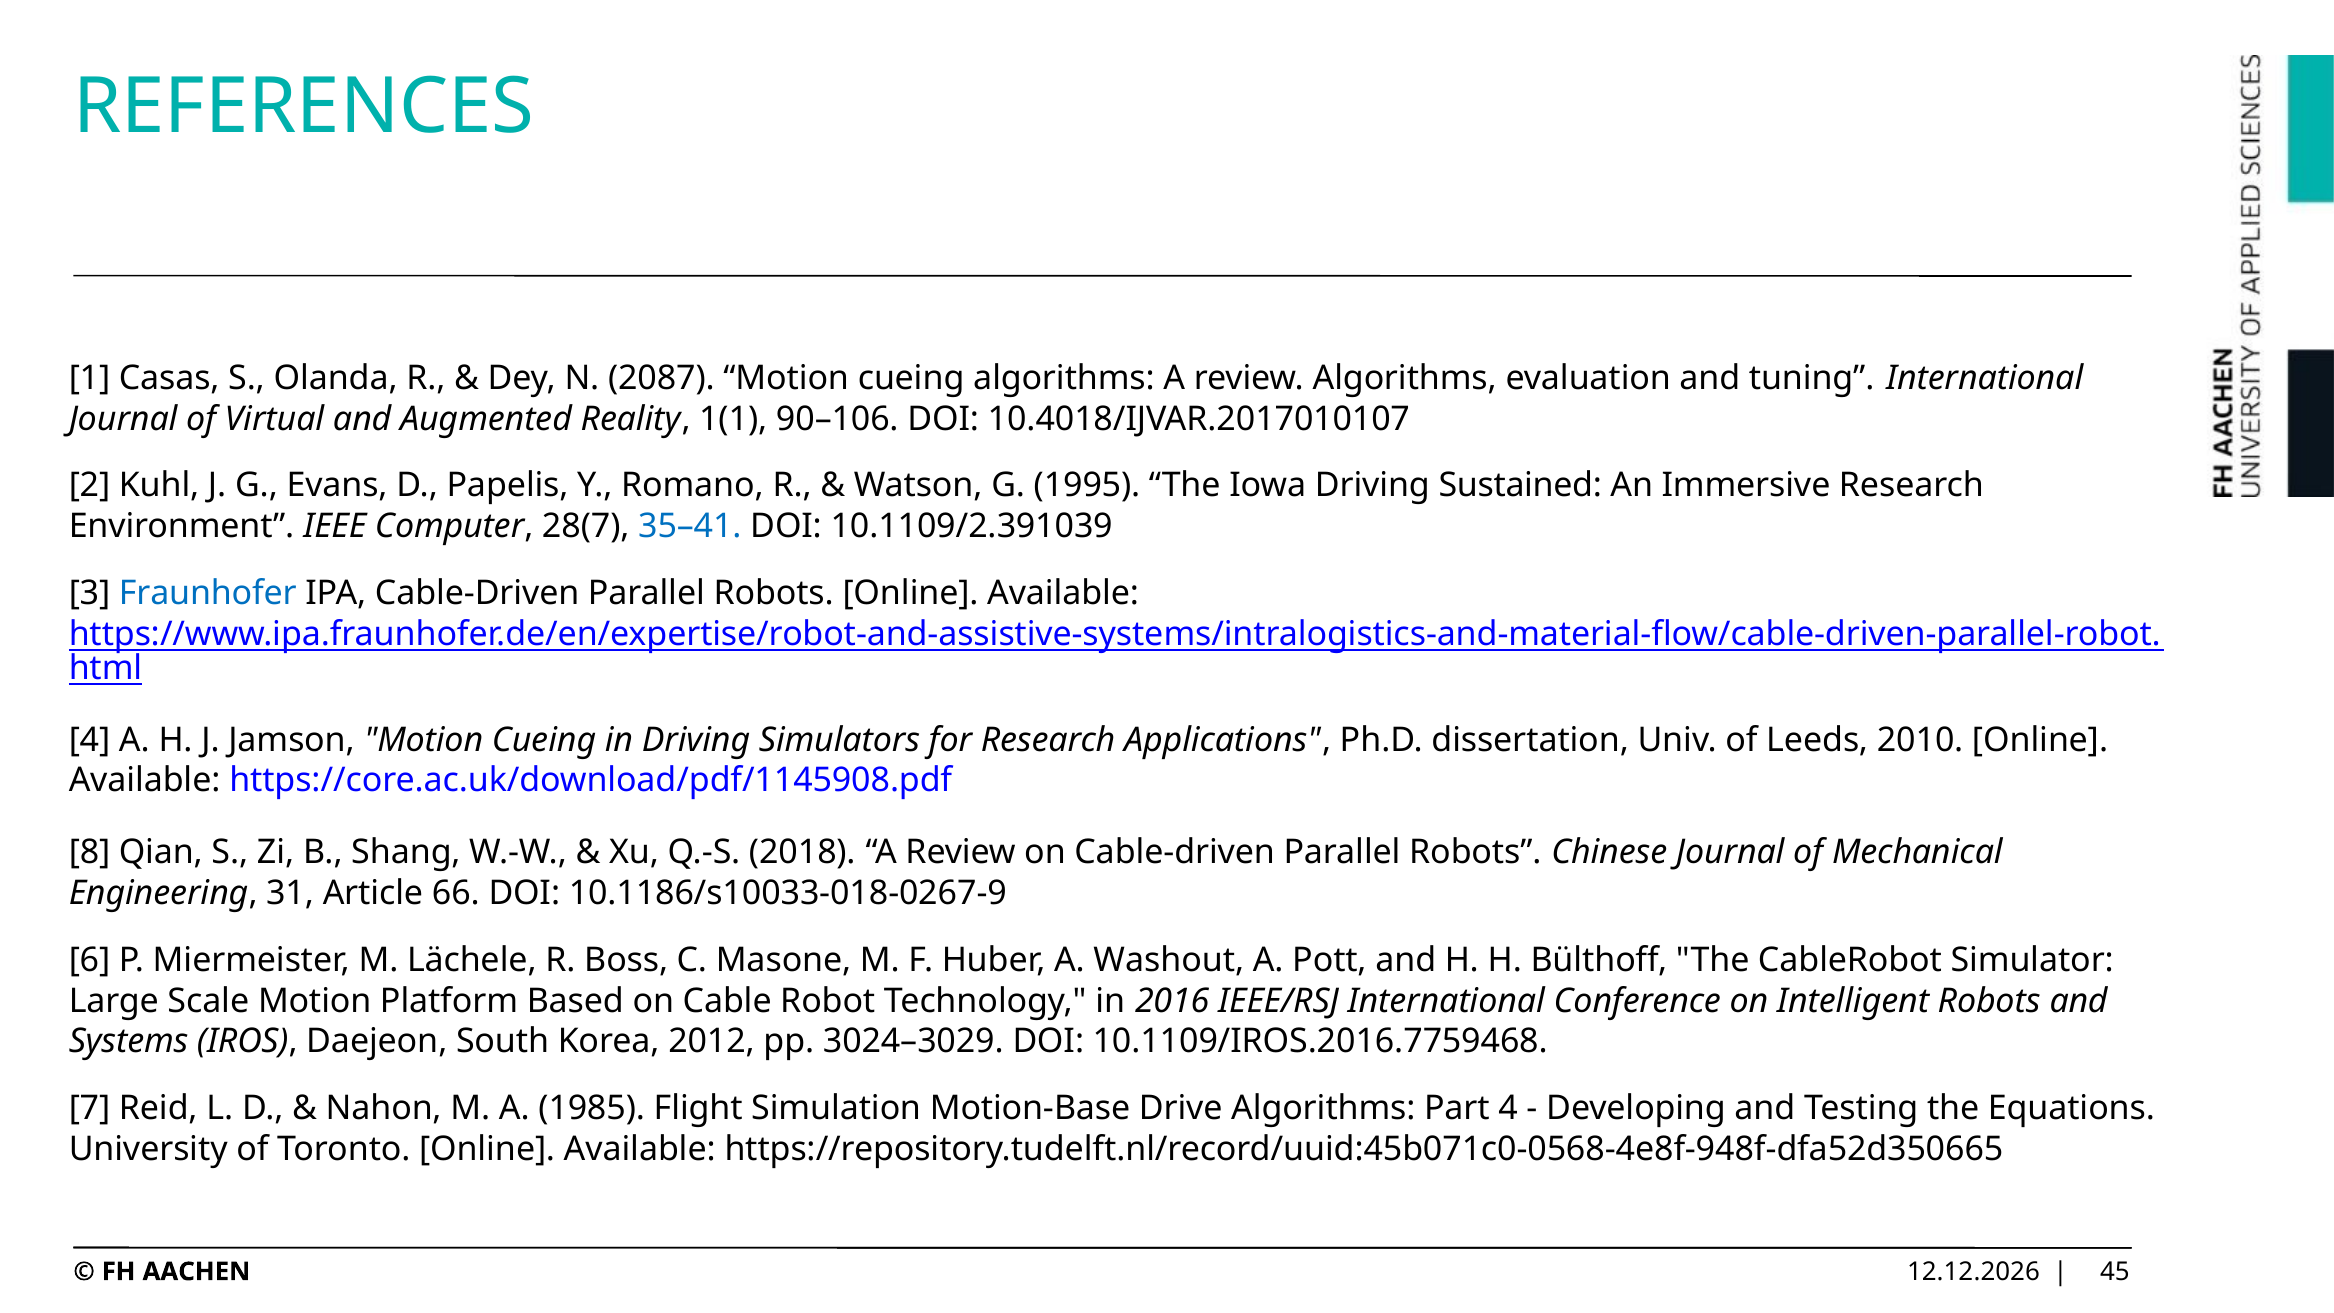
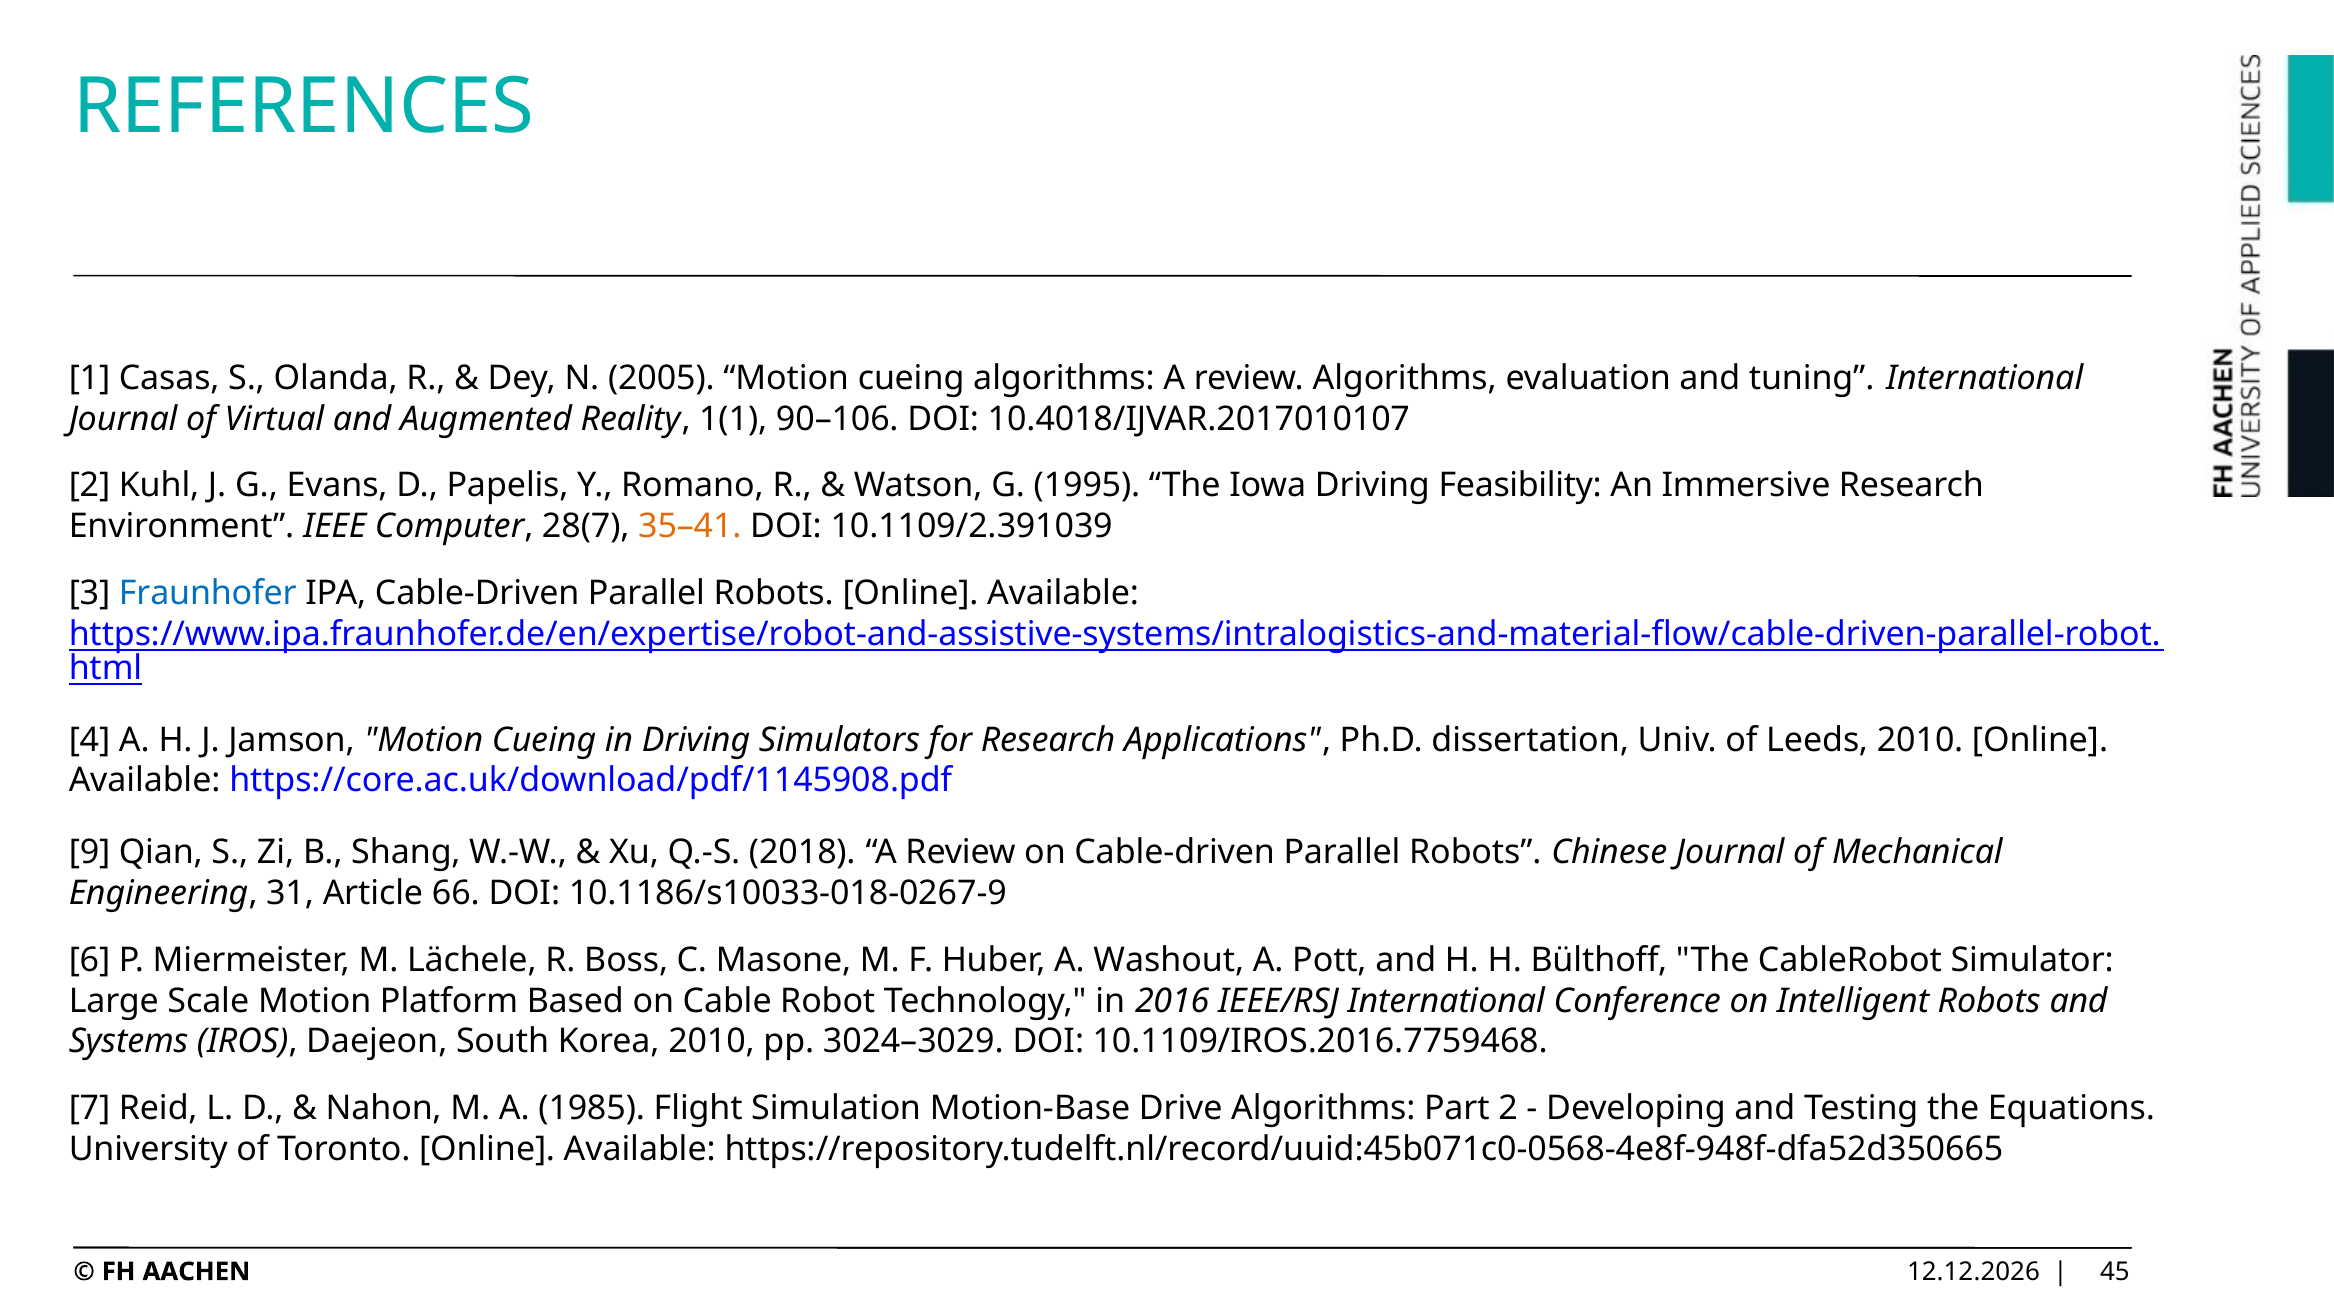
2087: 2087 -> 2005
Sustained: Sustained -> Feasibility
35–41 colour: blue -> orange
8: 8 -> 9
Korea 2012: 2012 -> 2010
Part 4: 4 -> 2
